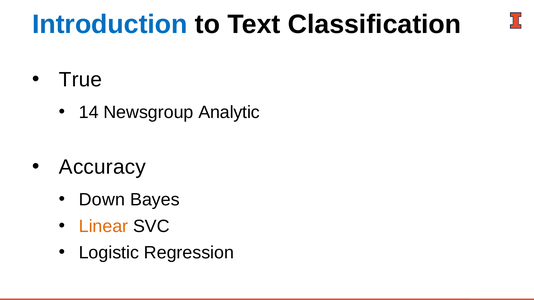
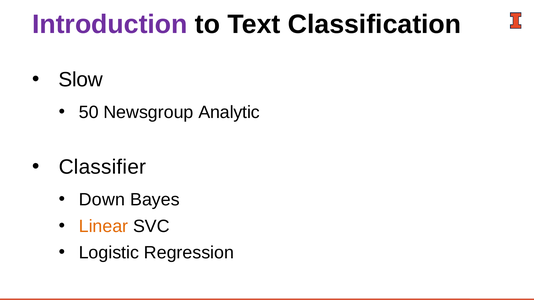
Introduction colour: blue -> purple
True: True -> Slow
14: 14 -> 50
Accuracy: Accuracy -> Classifier
